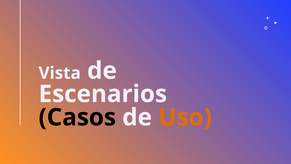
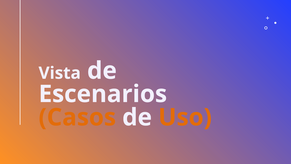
Casos colour: black -> orange
